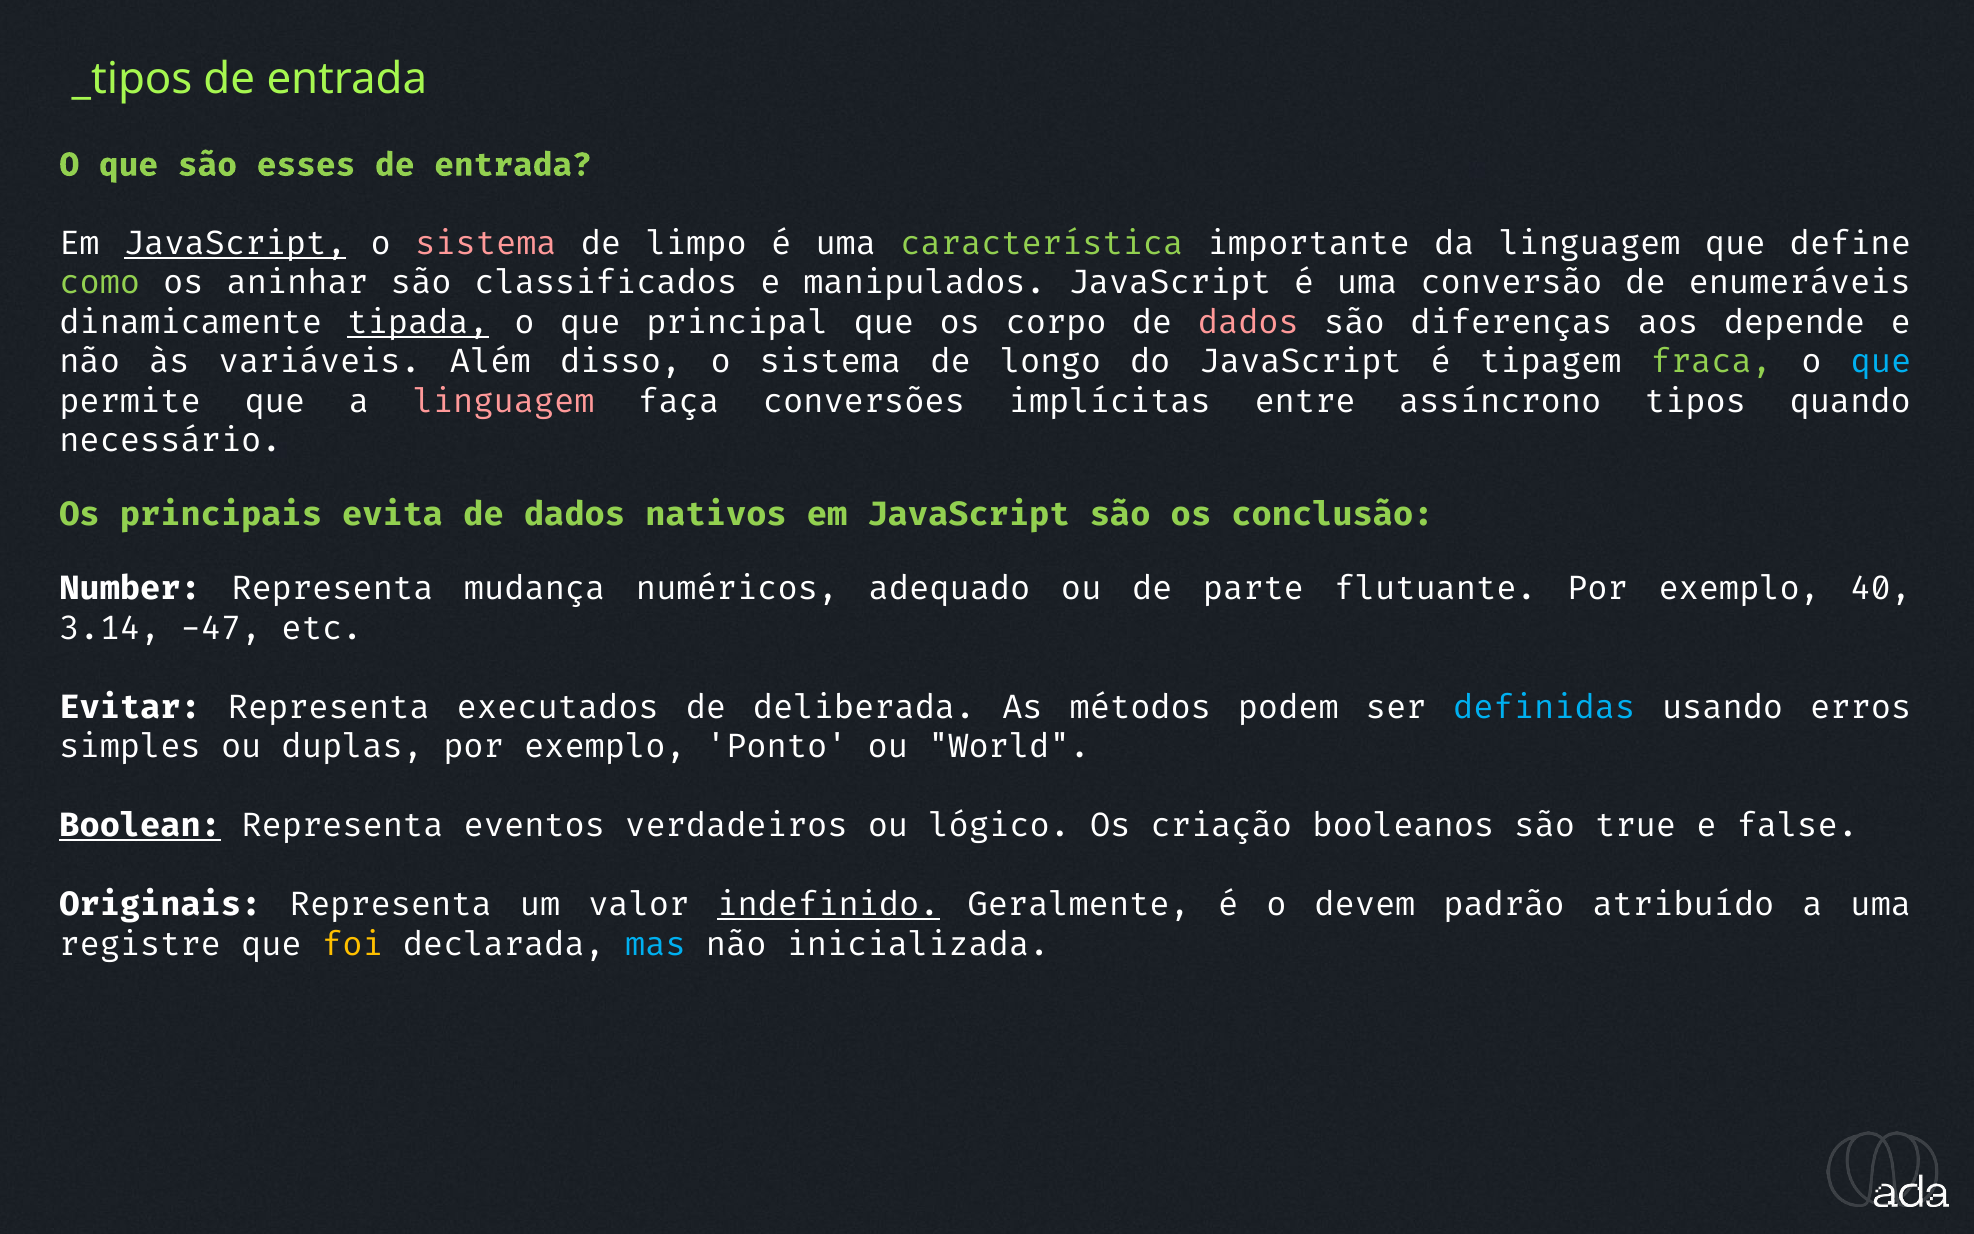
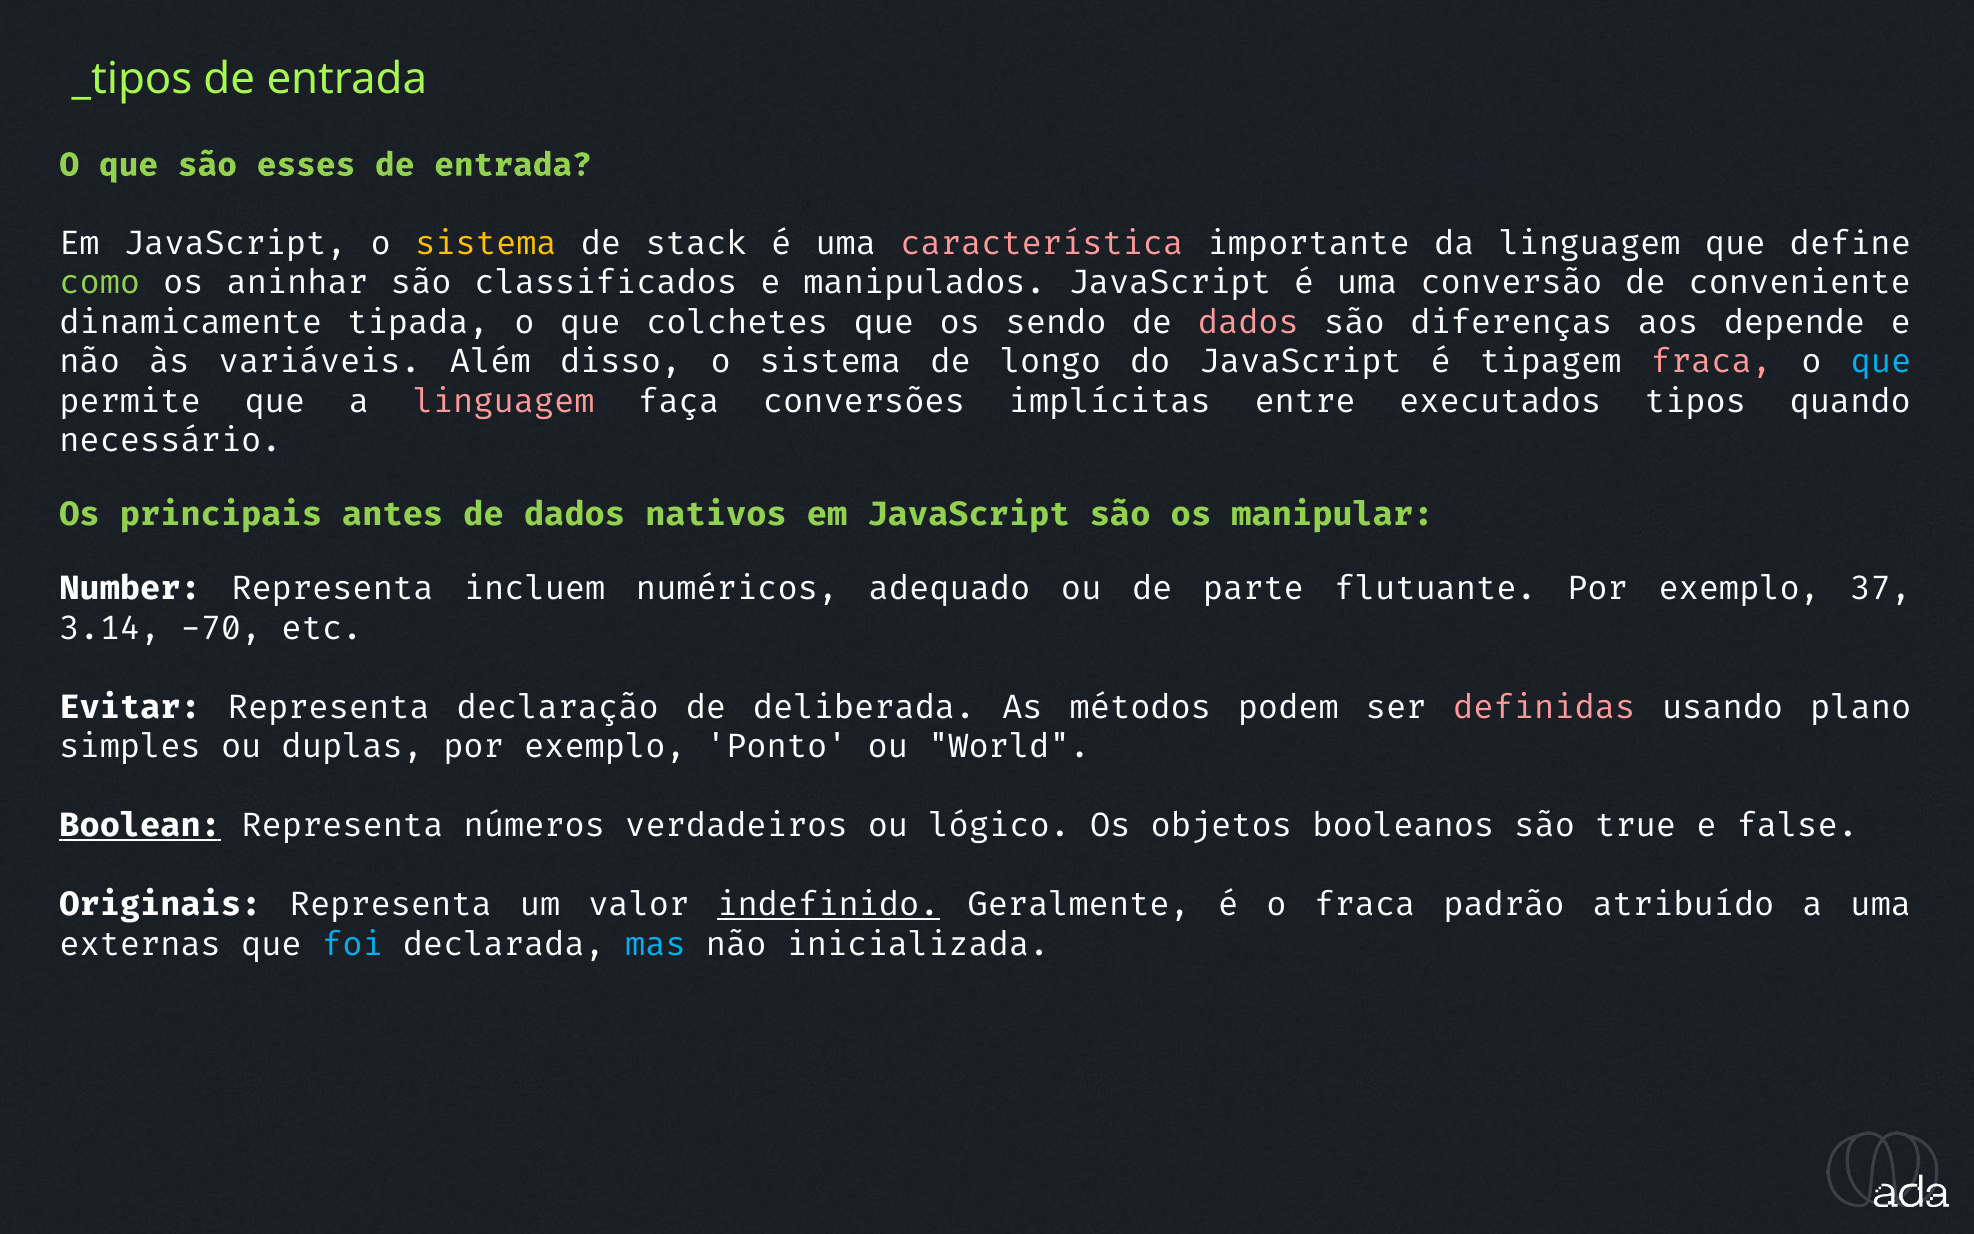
JavaScript at (235, 244) underline: present -> none
sistema at (486, 244) colour: pink -> yellow
limpo: limpo -> stack
característica colour: light green -> pink
enumeráveis: enumeráveis -> conveniente
tipada underline: present -> none
principal: principal -> colchetes
corpo: corpo -> sendo
fraca at (1711, 362) colour: light green -> pink
assíncrono: assíncrono -> executados
evita: evita -> antes
conclusão: conclusão -> manipular
mudança: mudança -> incluem
40: 40 -> 37
-47: -47 -> -70
executados: executados -> declaração
definidas colour: light blue -> pink
erros: erros -> plano
eventos: eventos -> números
criação: criação -> objetos
o devem: devem -> fraca
registre: registre -> externas
foi colour: yellow -> light blue
